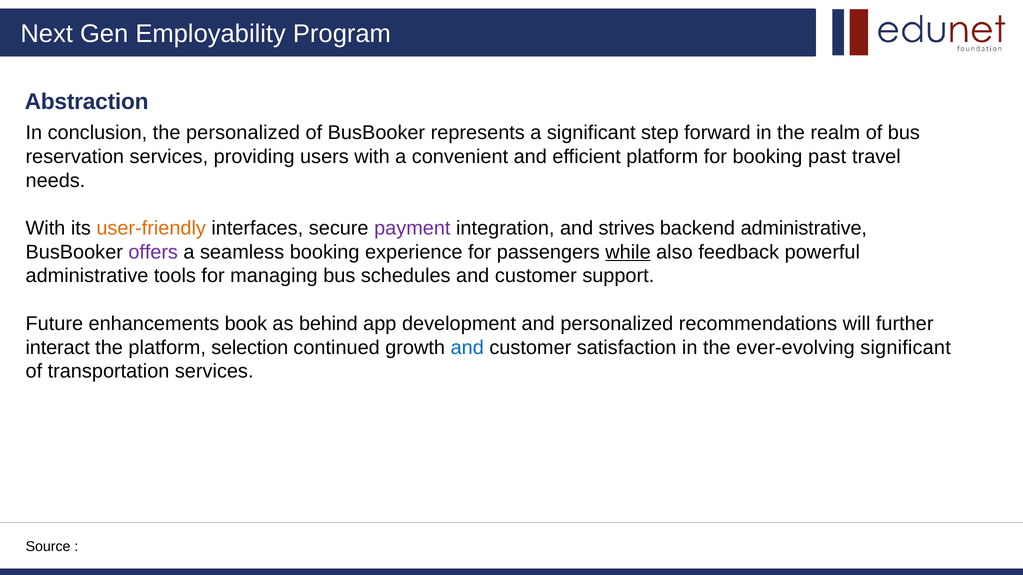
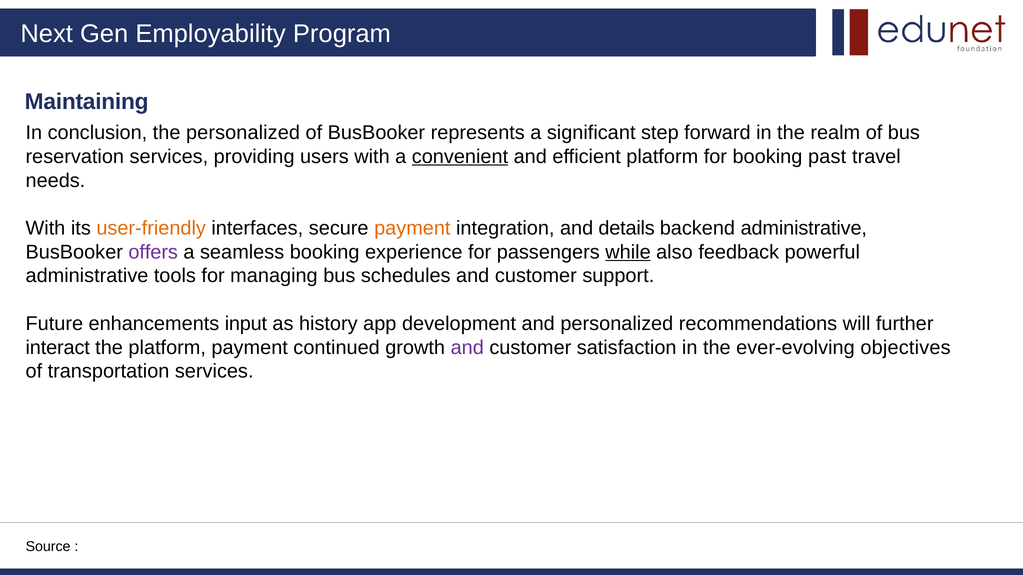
Abstraction: Abstraction -> Maintaining
convenient underline: none -> present
payment at (412, 228) colour: purple -> orange
strives: strives -> details
book: book -> input
behind: behind -> history
platform selection: selection -> payment
and at (467, 348) colour: blue -> purple
ever-evolving significant: significant -> objectives
